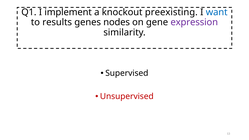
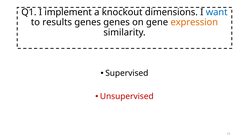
preexisting: preexisting -> dimensions
genes nodes: nodes -> genes
expression colour: purple -> orange
